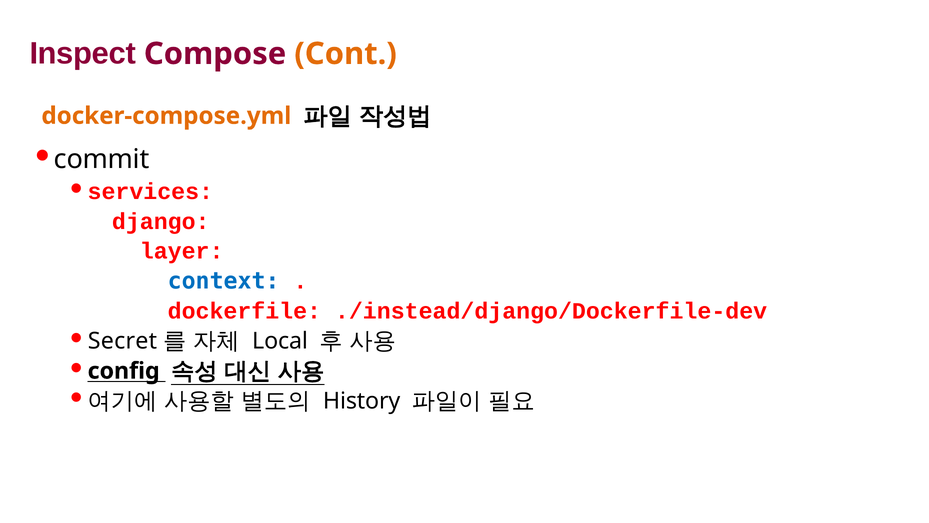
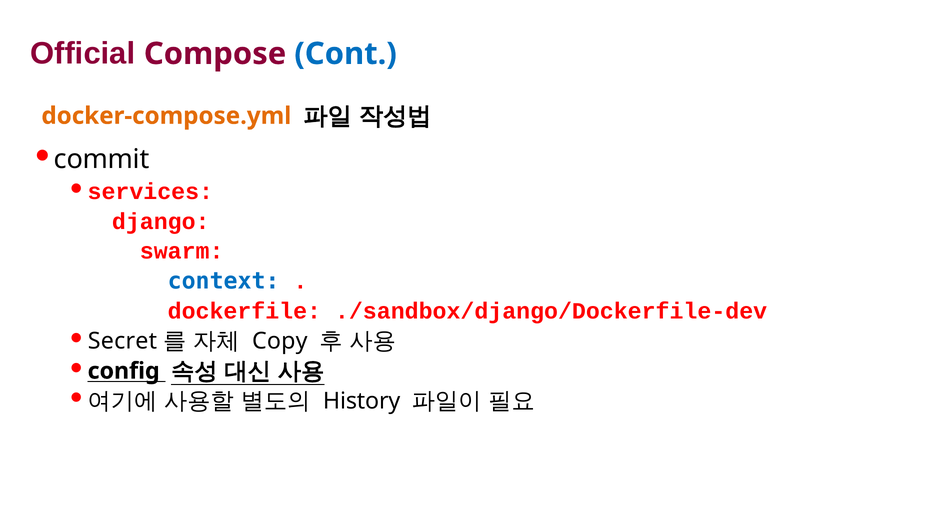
Inspect: Inspect -> Official
Cont colour: orange -> blue
layer: layer -> swarm
./instead/django/Dockerfile-dev: ./instead/django/Dockerfile-dev -> ./sandbox/django/Dockerfile-dev
Local: Local -> Copy
